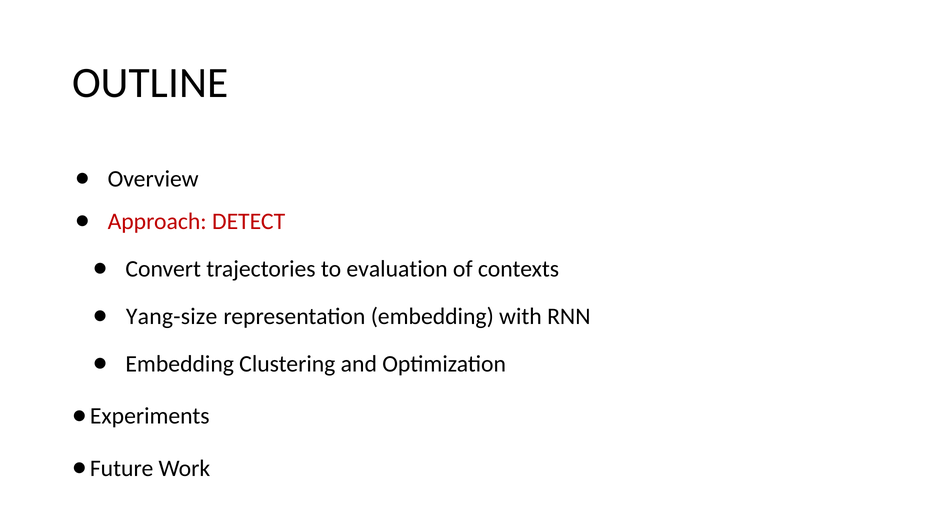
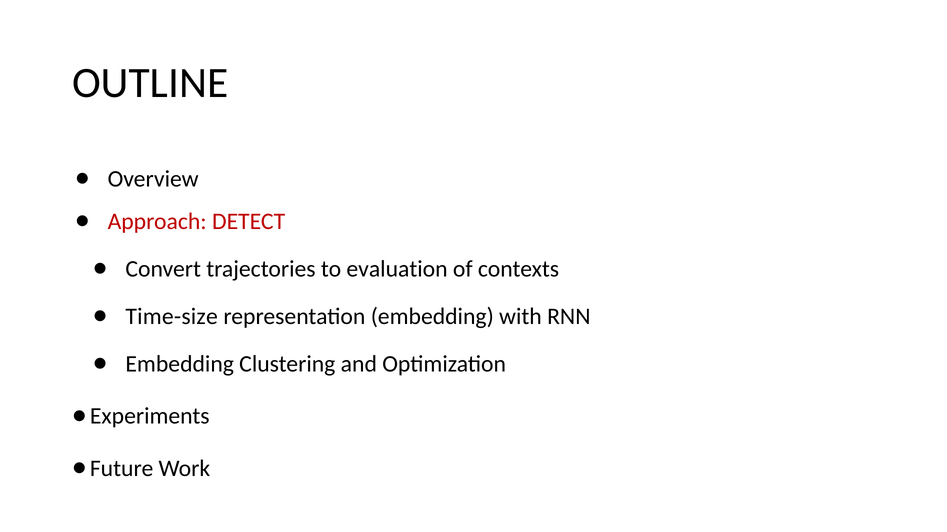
Yang-size: Yang-size -> Time-size
